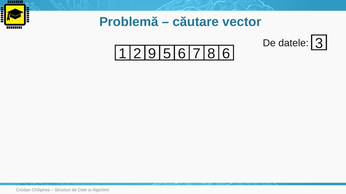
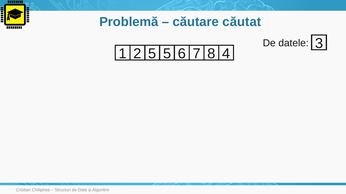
vector: vector -> căutat
2 9: 9 -> 5
8 6: 6 -> 4
